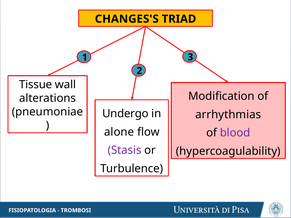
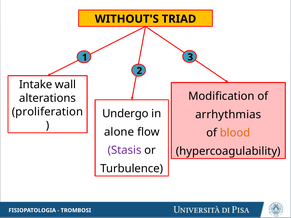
CHANGES'S: CHANGES'S -> WITHOUT'S
Tissue: Tissue -> Intake
pneumoniae: pneumoniae -> proliferation
blood colour: purple -> orange
